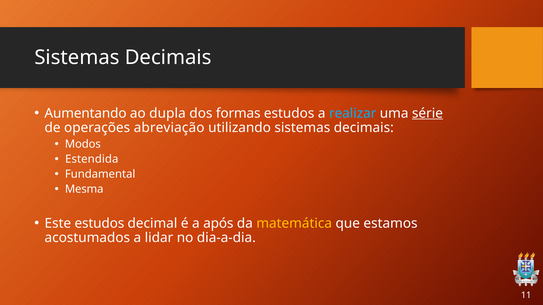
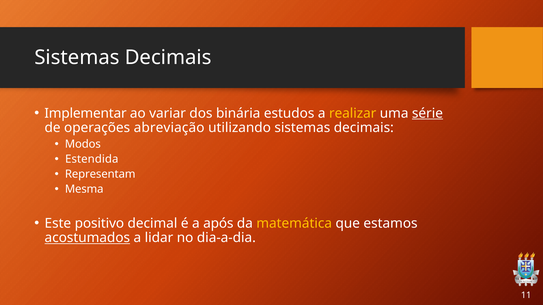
Aumentando: Aumentando -> Implementar
dupla: dupla -> variar
formas: formas -> binária
realizar colour: light blue -> yellow
Fundamental: Fundamental -> Representam
Este estudos: estudos -> positivo
acostumados underline: none -> present
